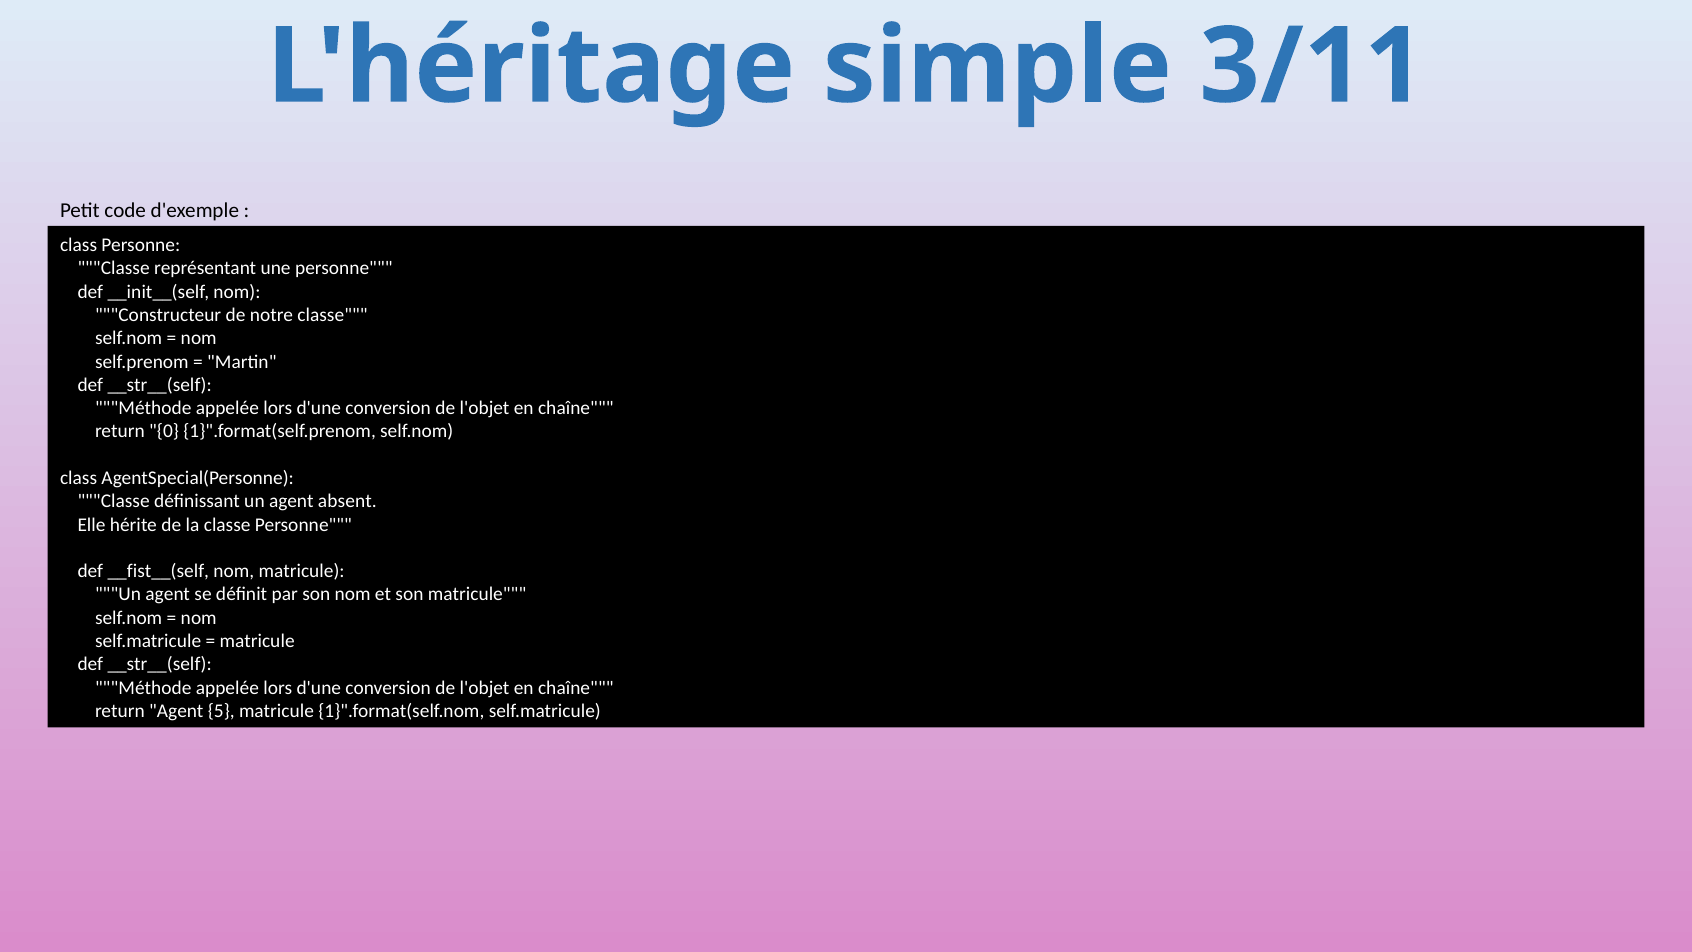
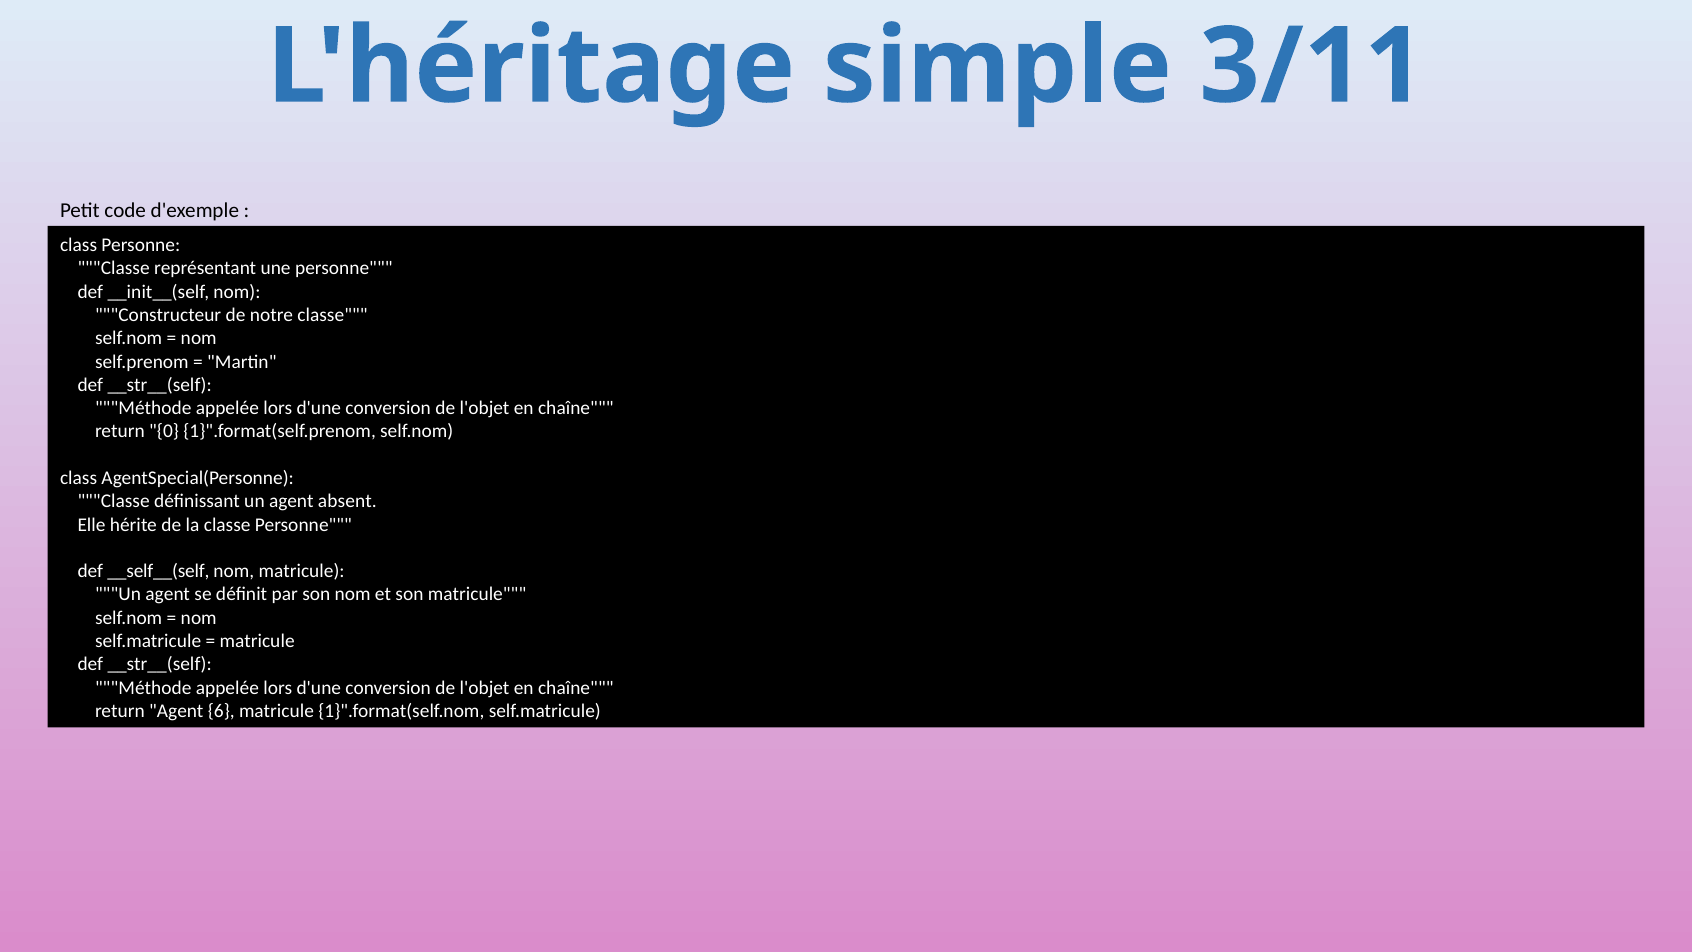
__fist__(self: __fist__(self -> __self__(self
5: 5 -> 6
